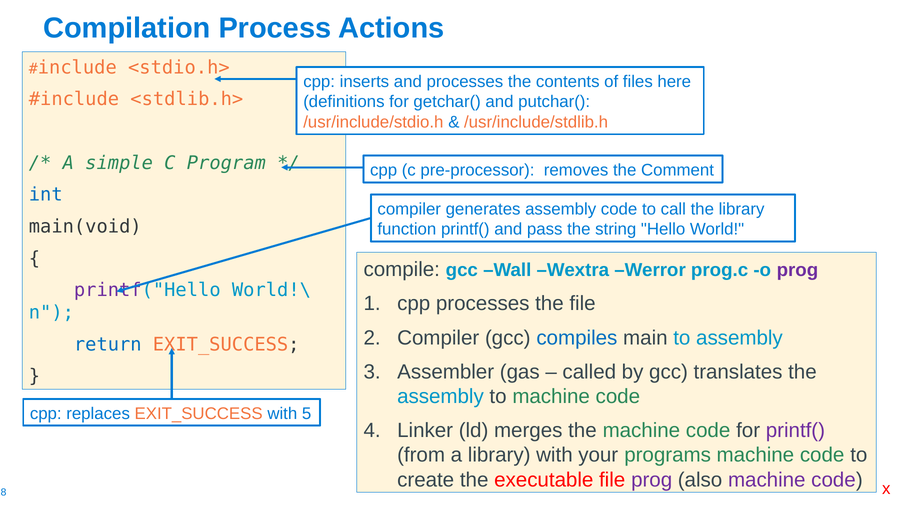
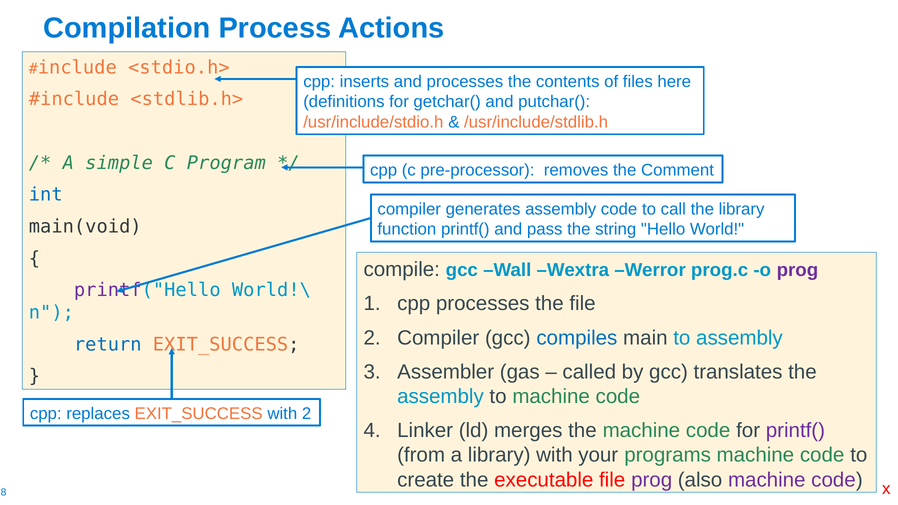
with 5: 5 -> 2
